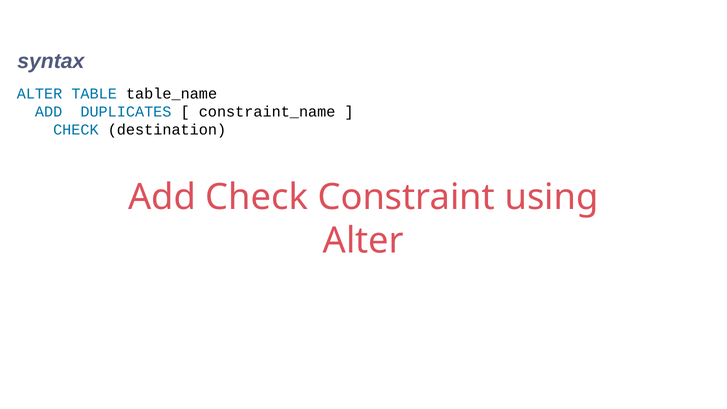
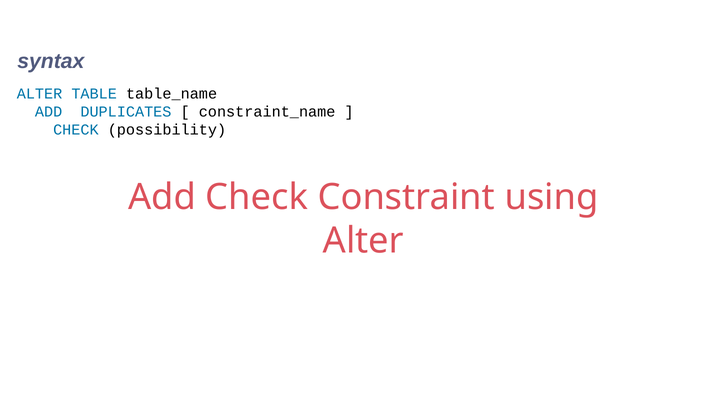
destination: destination -> possibility
